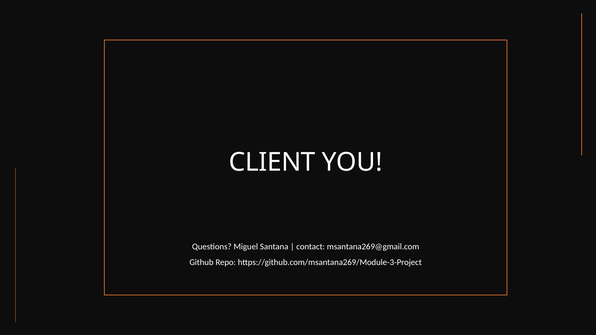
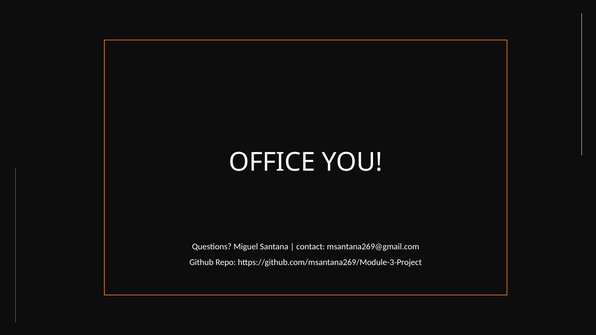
CLIENT: CLIENT -> OFFICE
